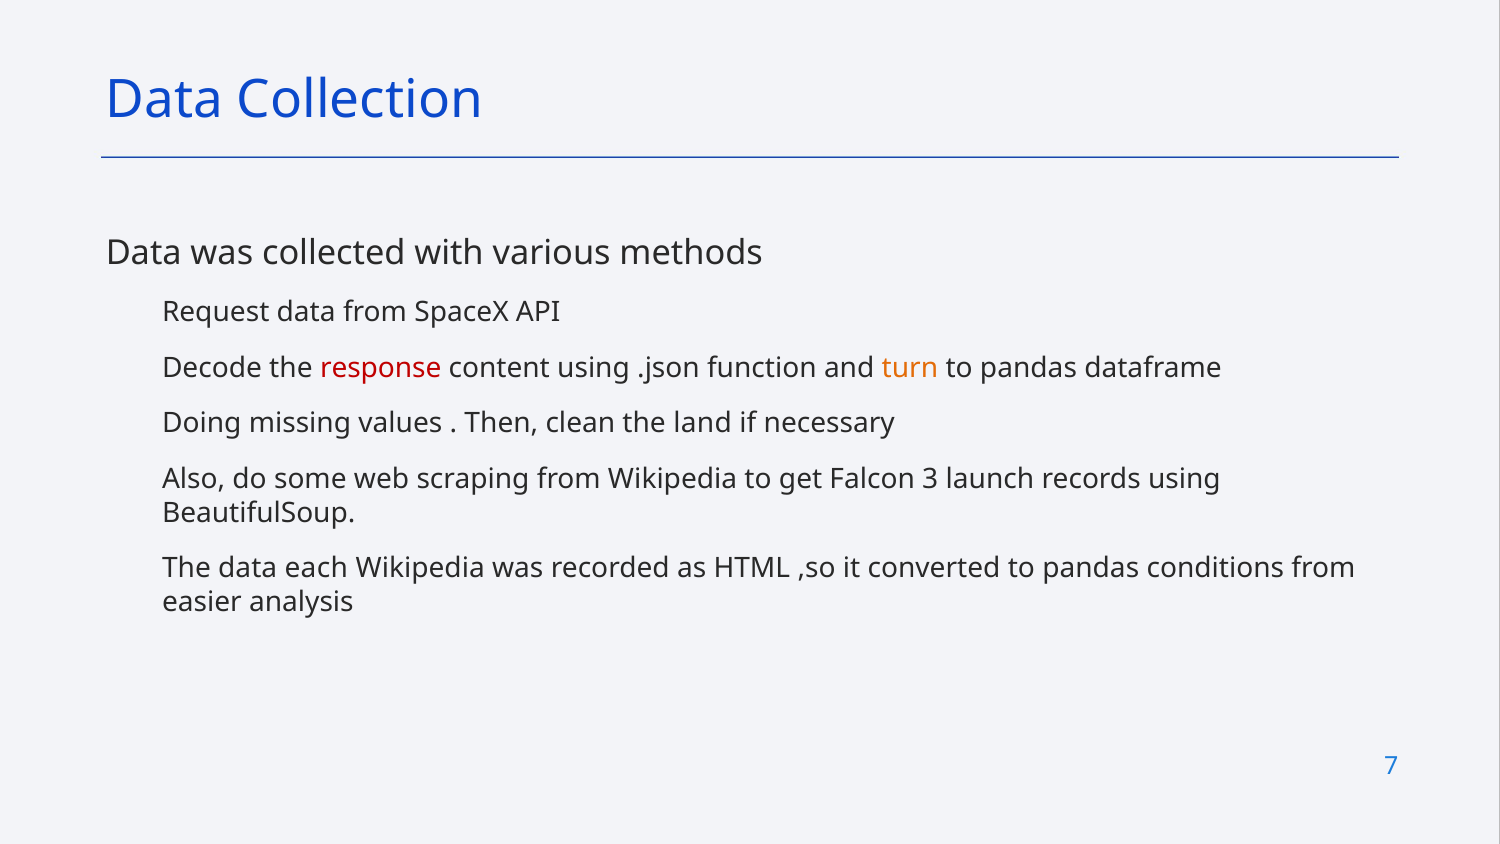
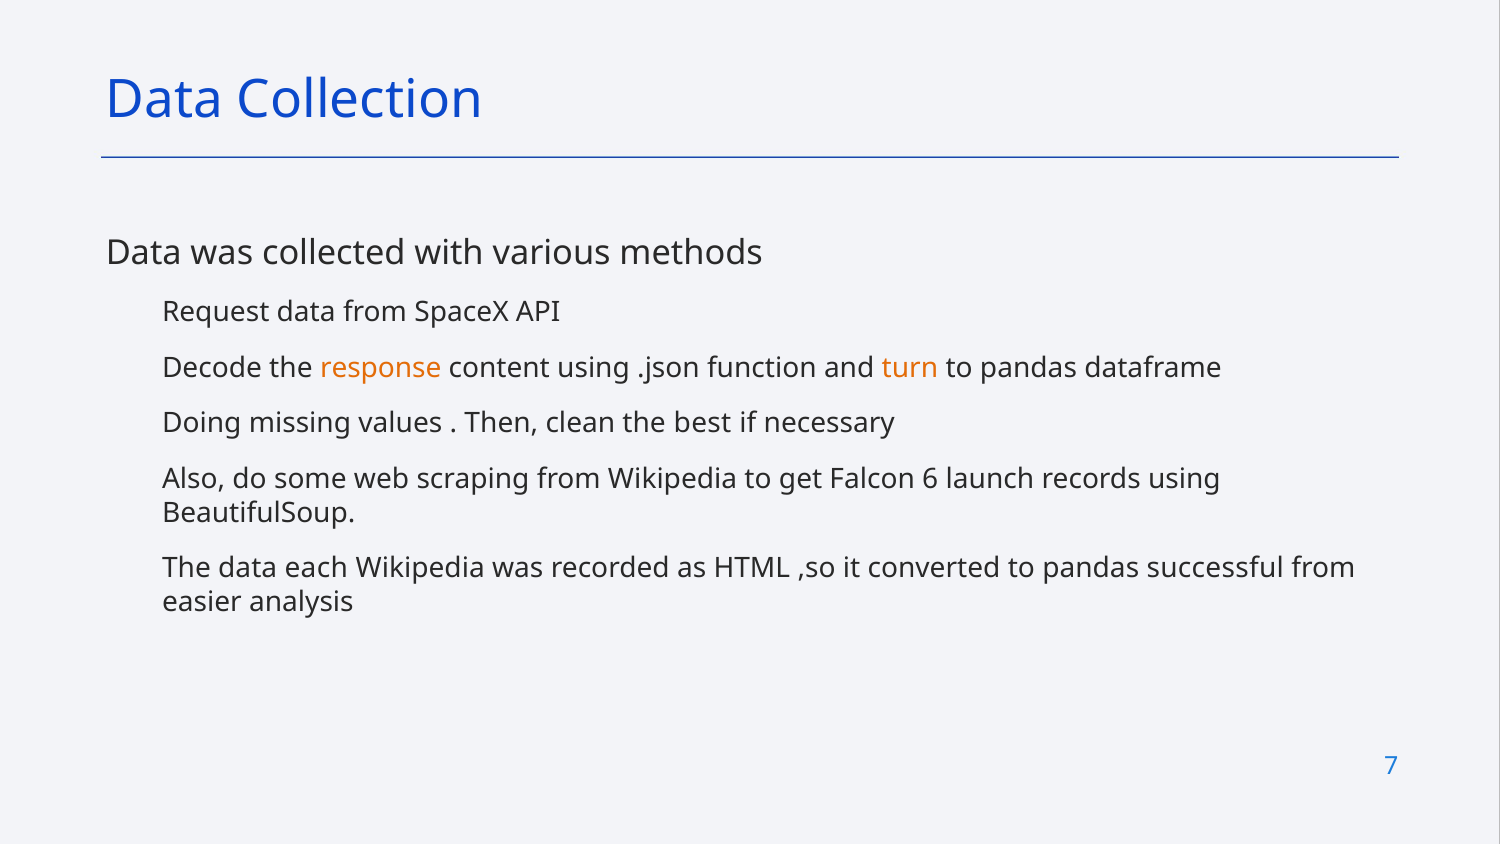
response colour: red -> orange
land: land -> best
3: 3 -> 6
conditions: conditions -> successful
